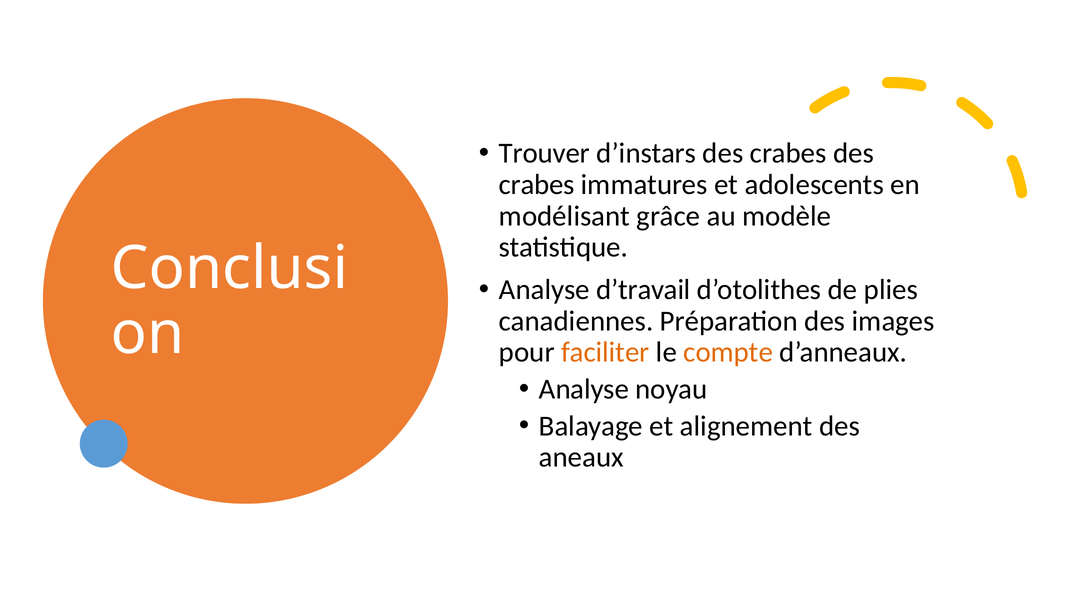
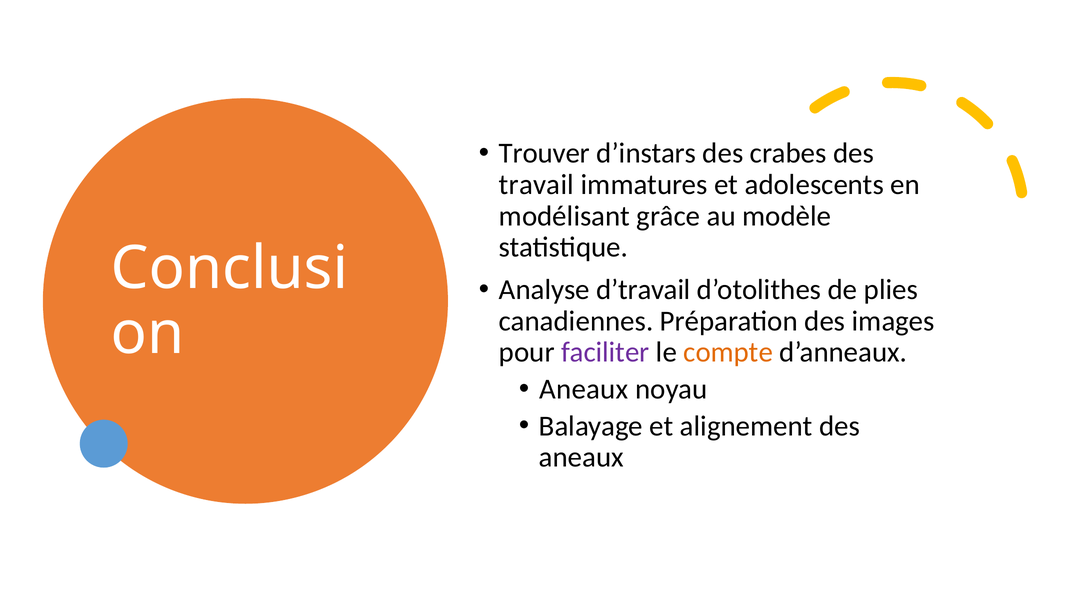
crabes at (537, 185): crabes -> travail
faciliter colour: orange -> purple
Analyse at (584, 389): Analyse -> Aneaux
